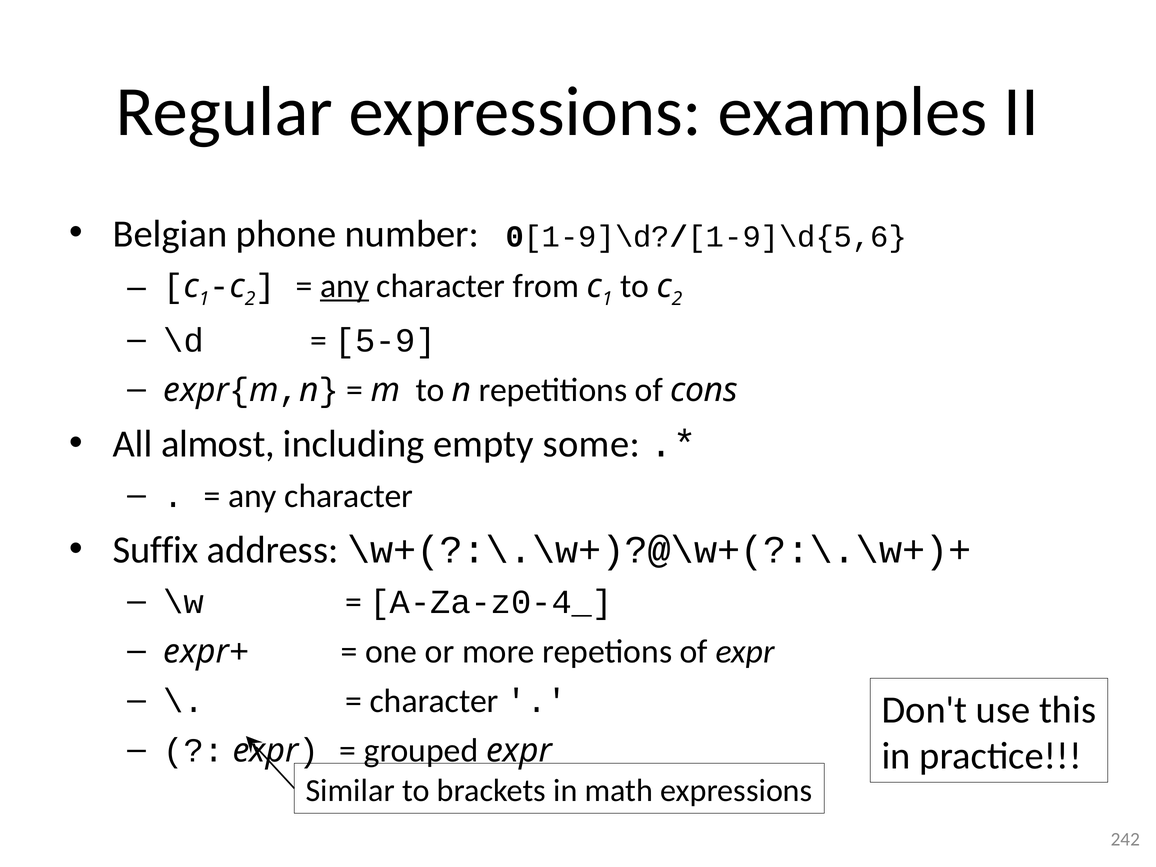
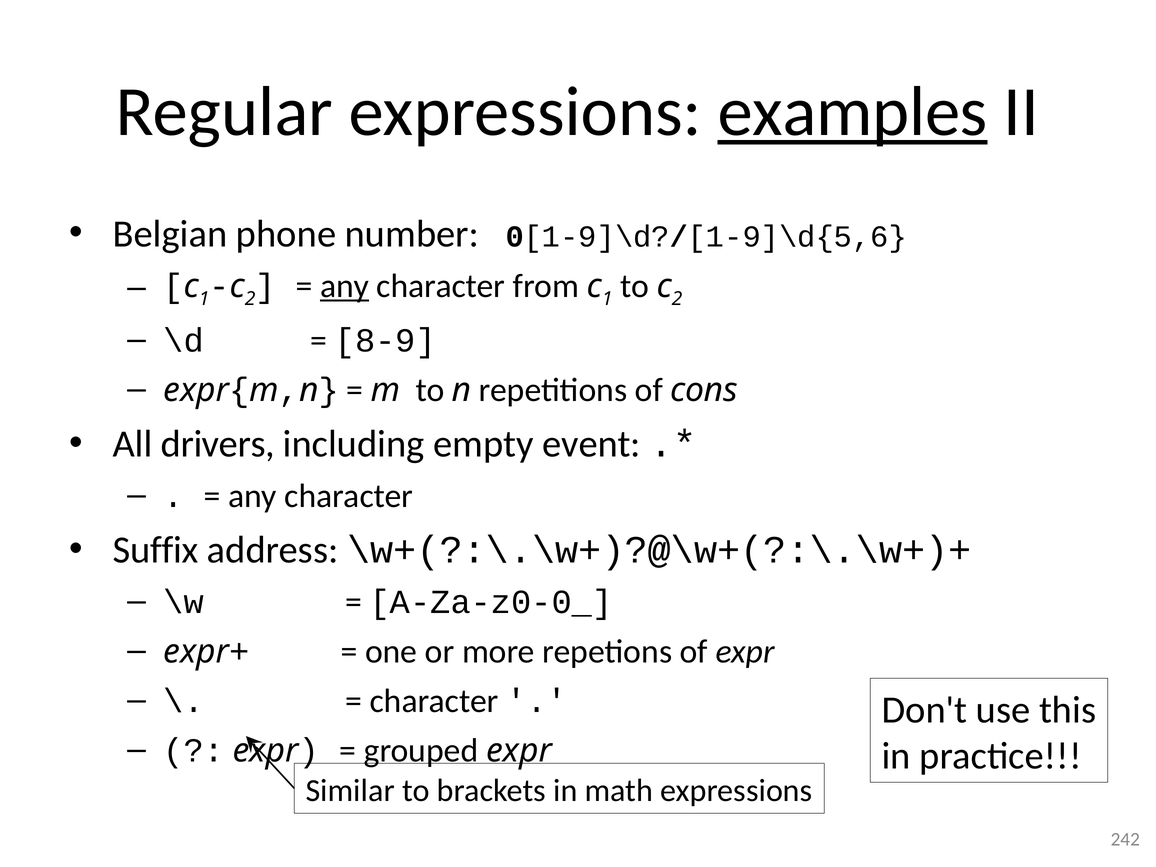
examples underline: none -> present
5-9: 5-9 -> 8-9
almost: almost -> drivers
some: some -> event
A-Za-z0-4_: A-Za-z0-4_ -> A-Za-z0-0_
